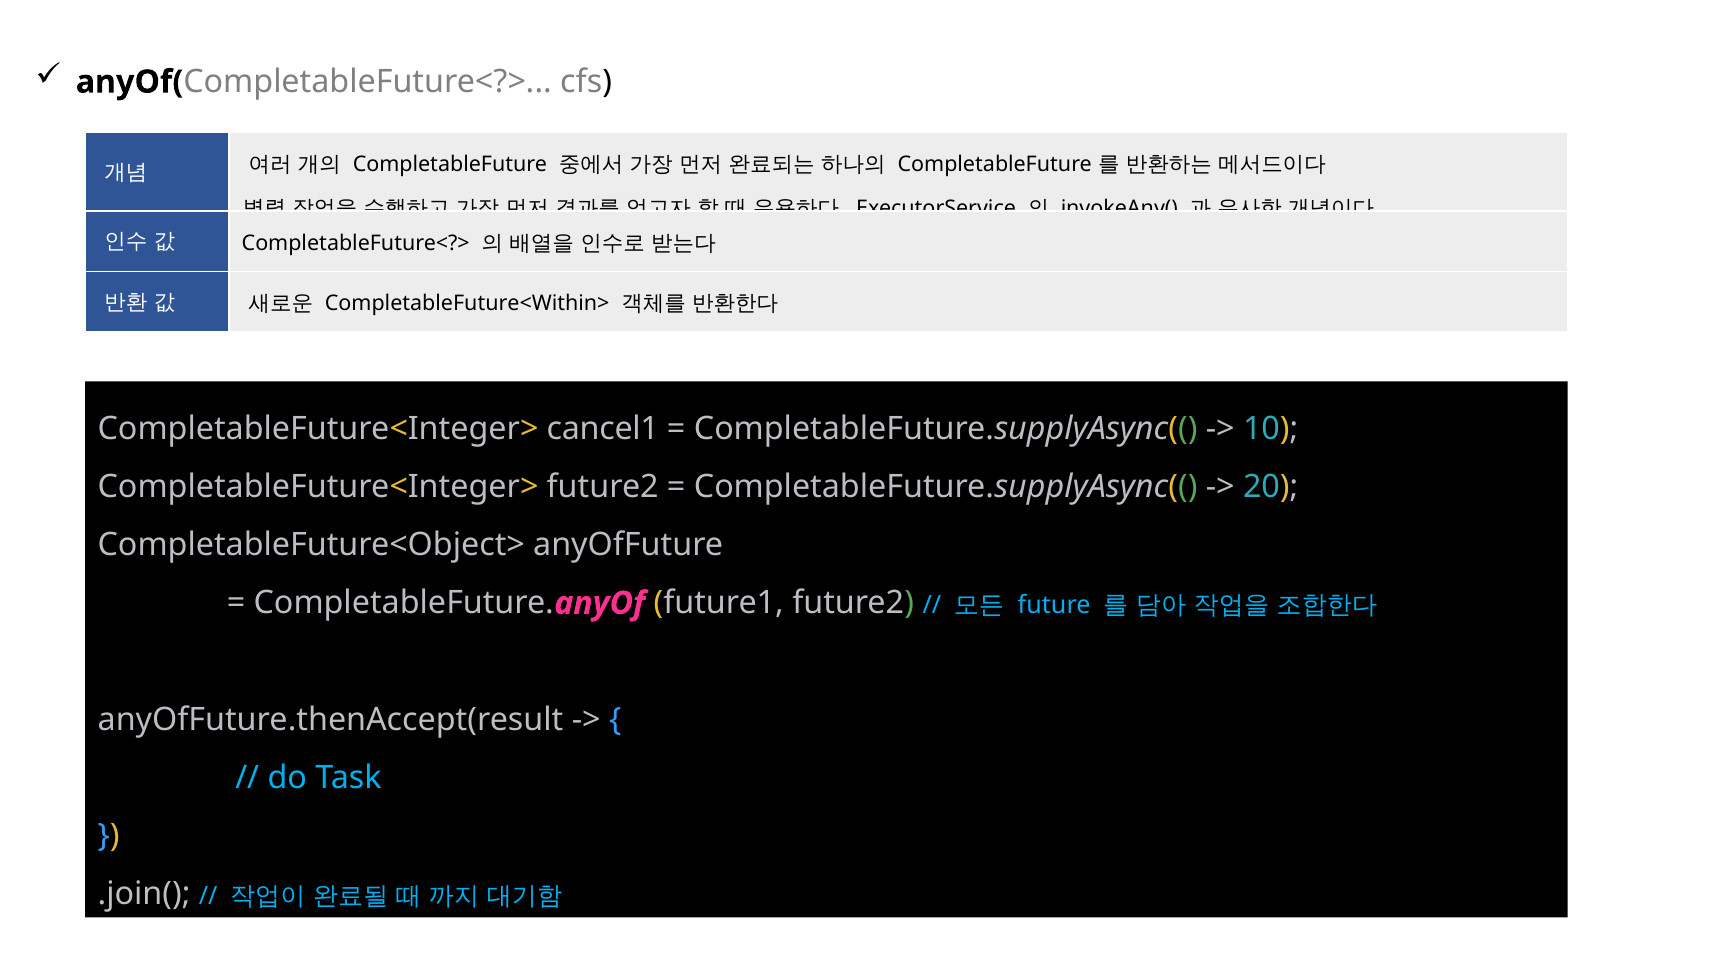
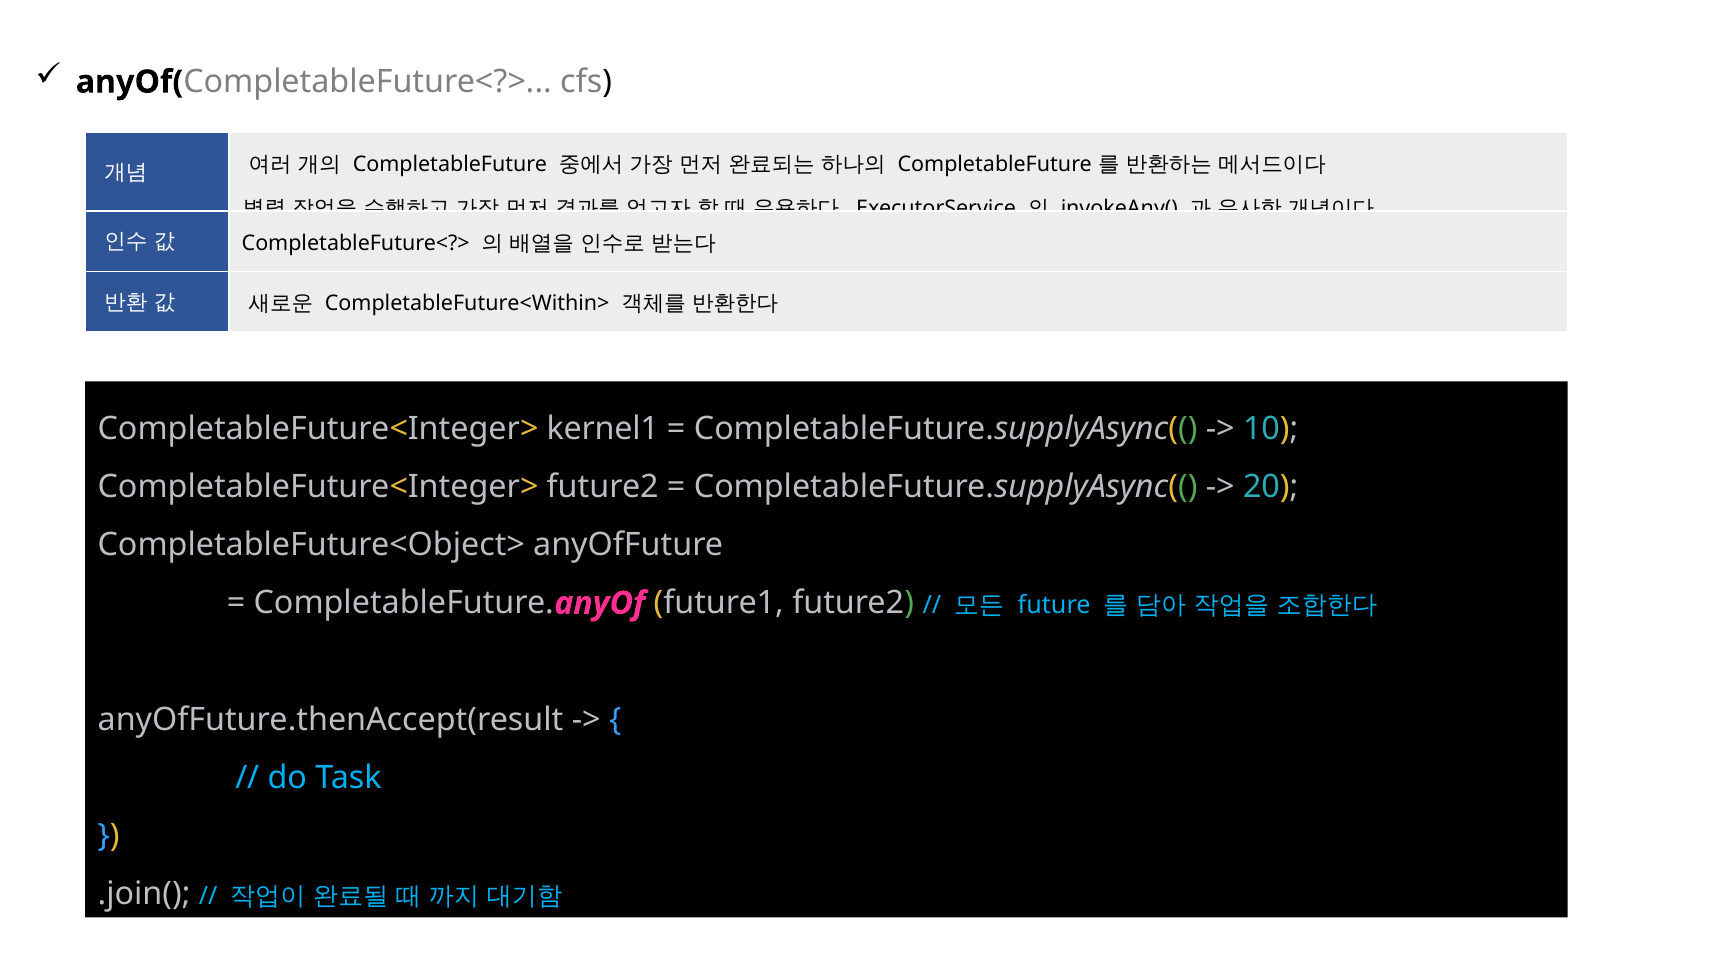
cancel1: cancel1 -> kernel1
